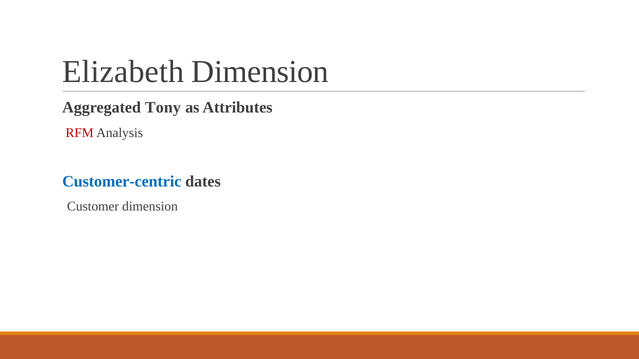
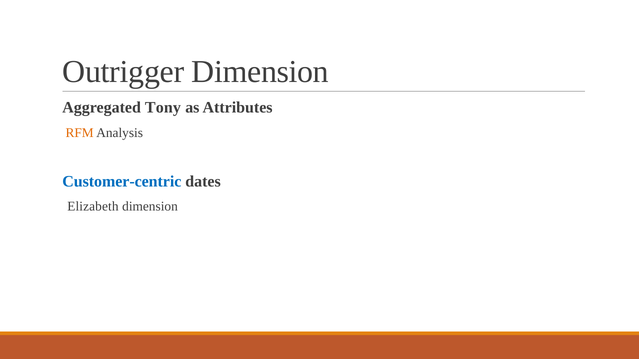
Elizabeth: Elizabeth -> Outrigger
RFM colour: red -> orange
Customer: Customer -> Elizabeth
